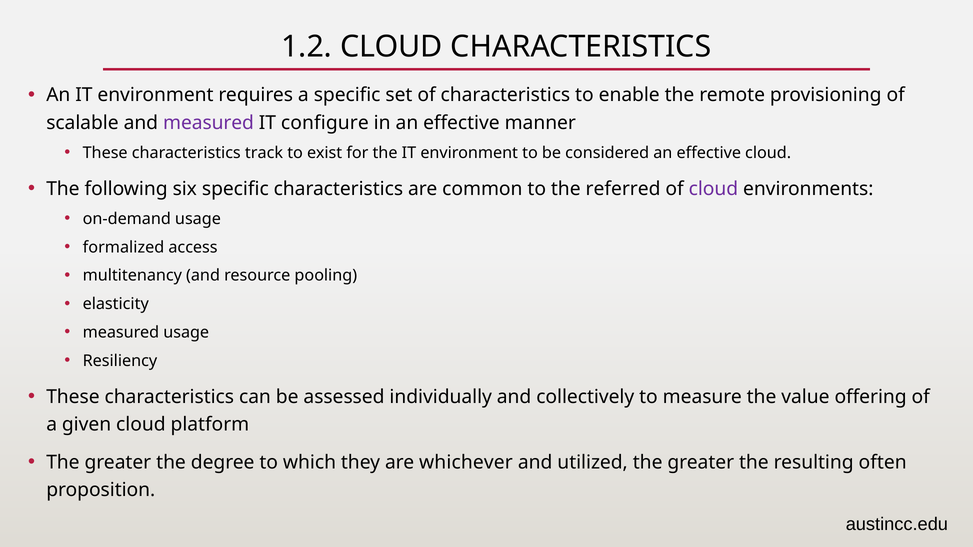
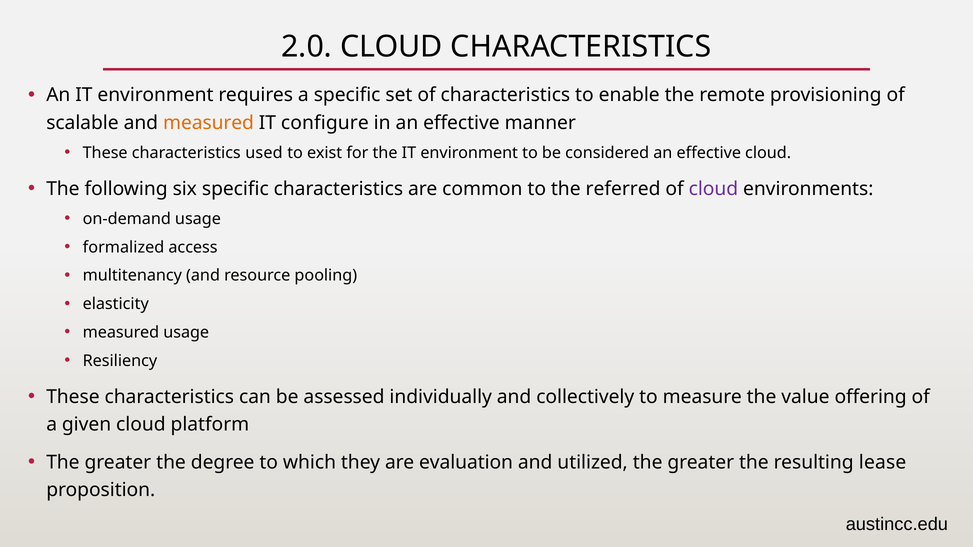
1.2: 1.2 -> 2.0
measured at (209, 123) colour: purple -> orange
track: track -> used
whichever: whichever -> evaluation
often: often -> lease
